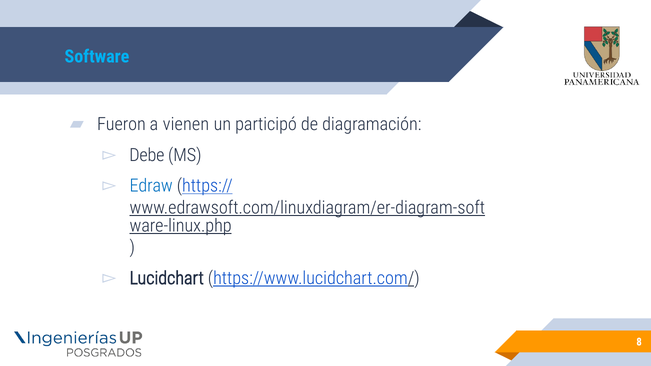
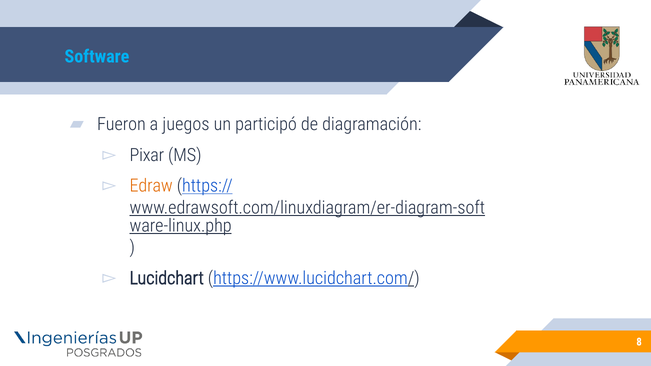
vienen: vienen -> juegos
Debe: Debe -> Pixar
Edraw colour: blue -> orange
